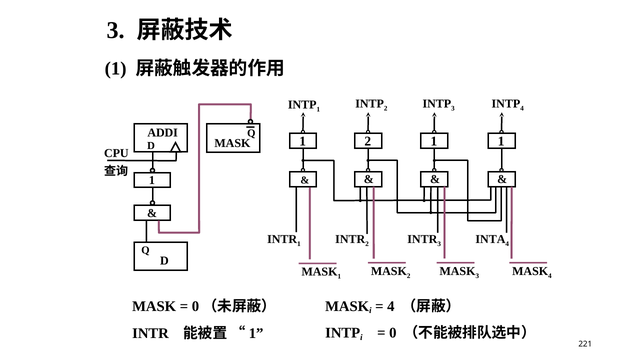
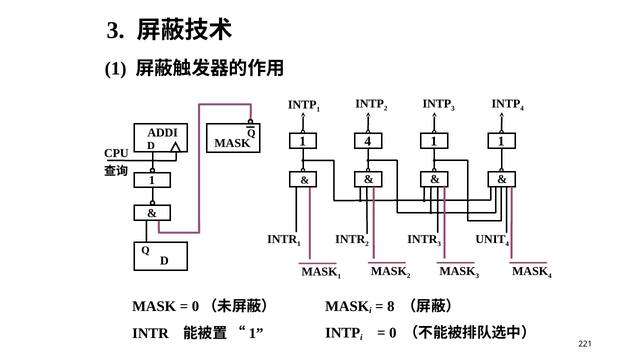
1 2: 2 -> 4
INTA: INTA -> UNIT
4 at (391, 306): 4 -> 8
